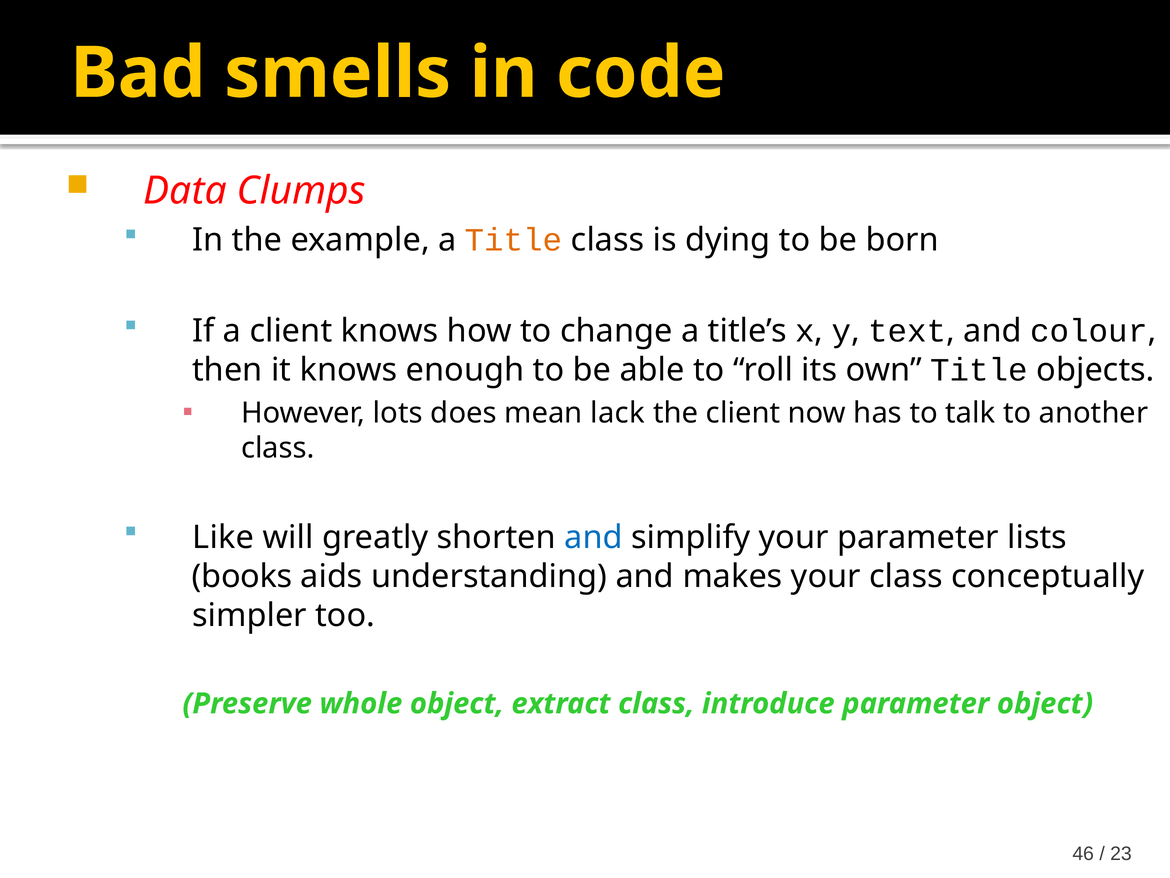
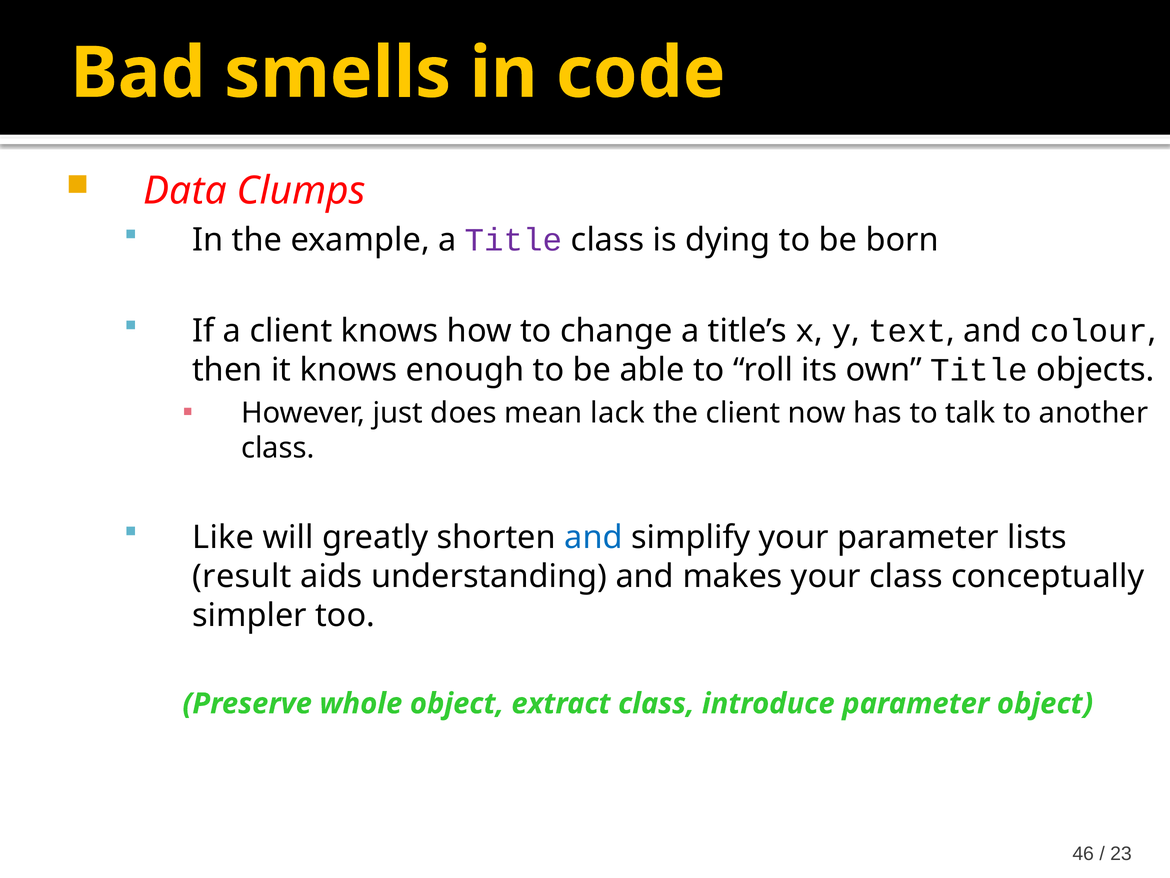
Title at (514, 240) colour: orange -> purple
lots: lots -> just
books: books -> result
